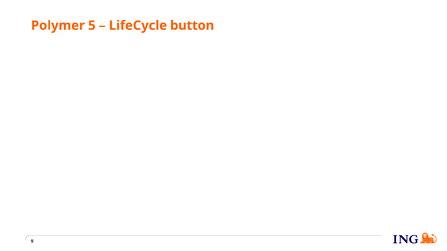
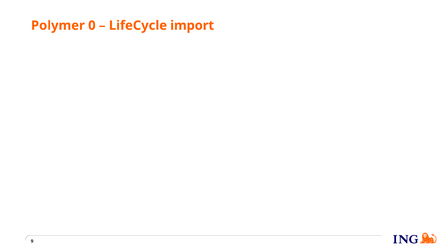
5: 5 -> 0
button: button -> import
